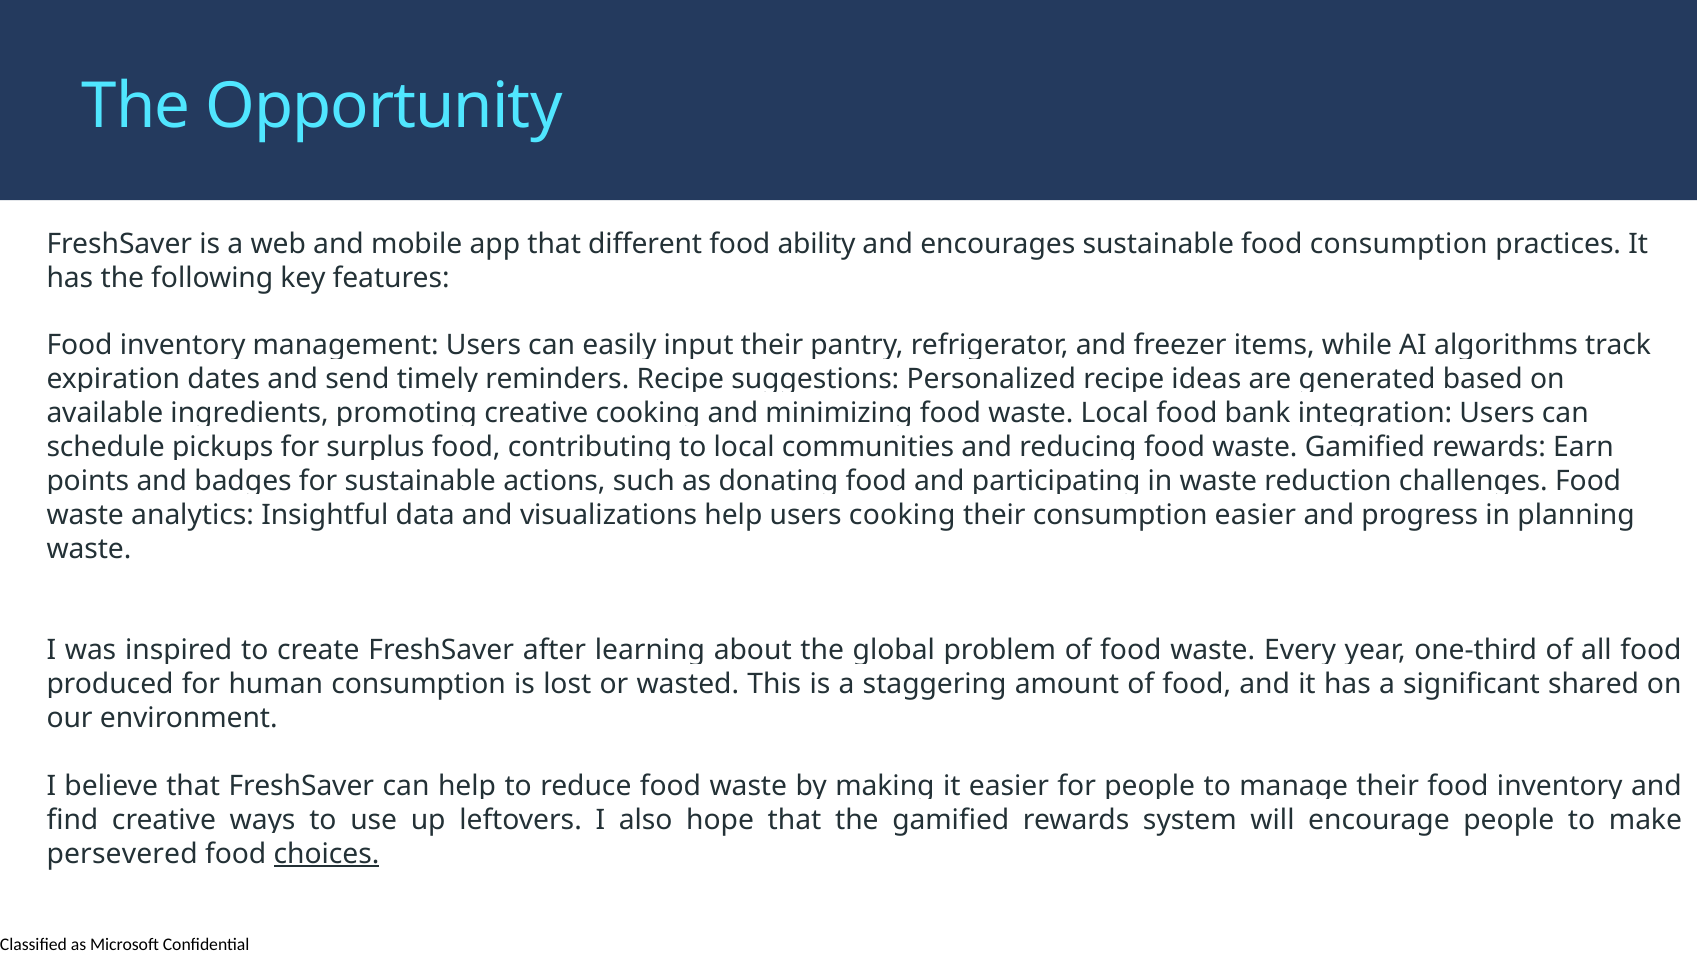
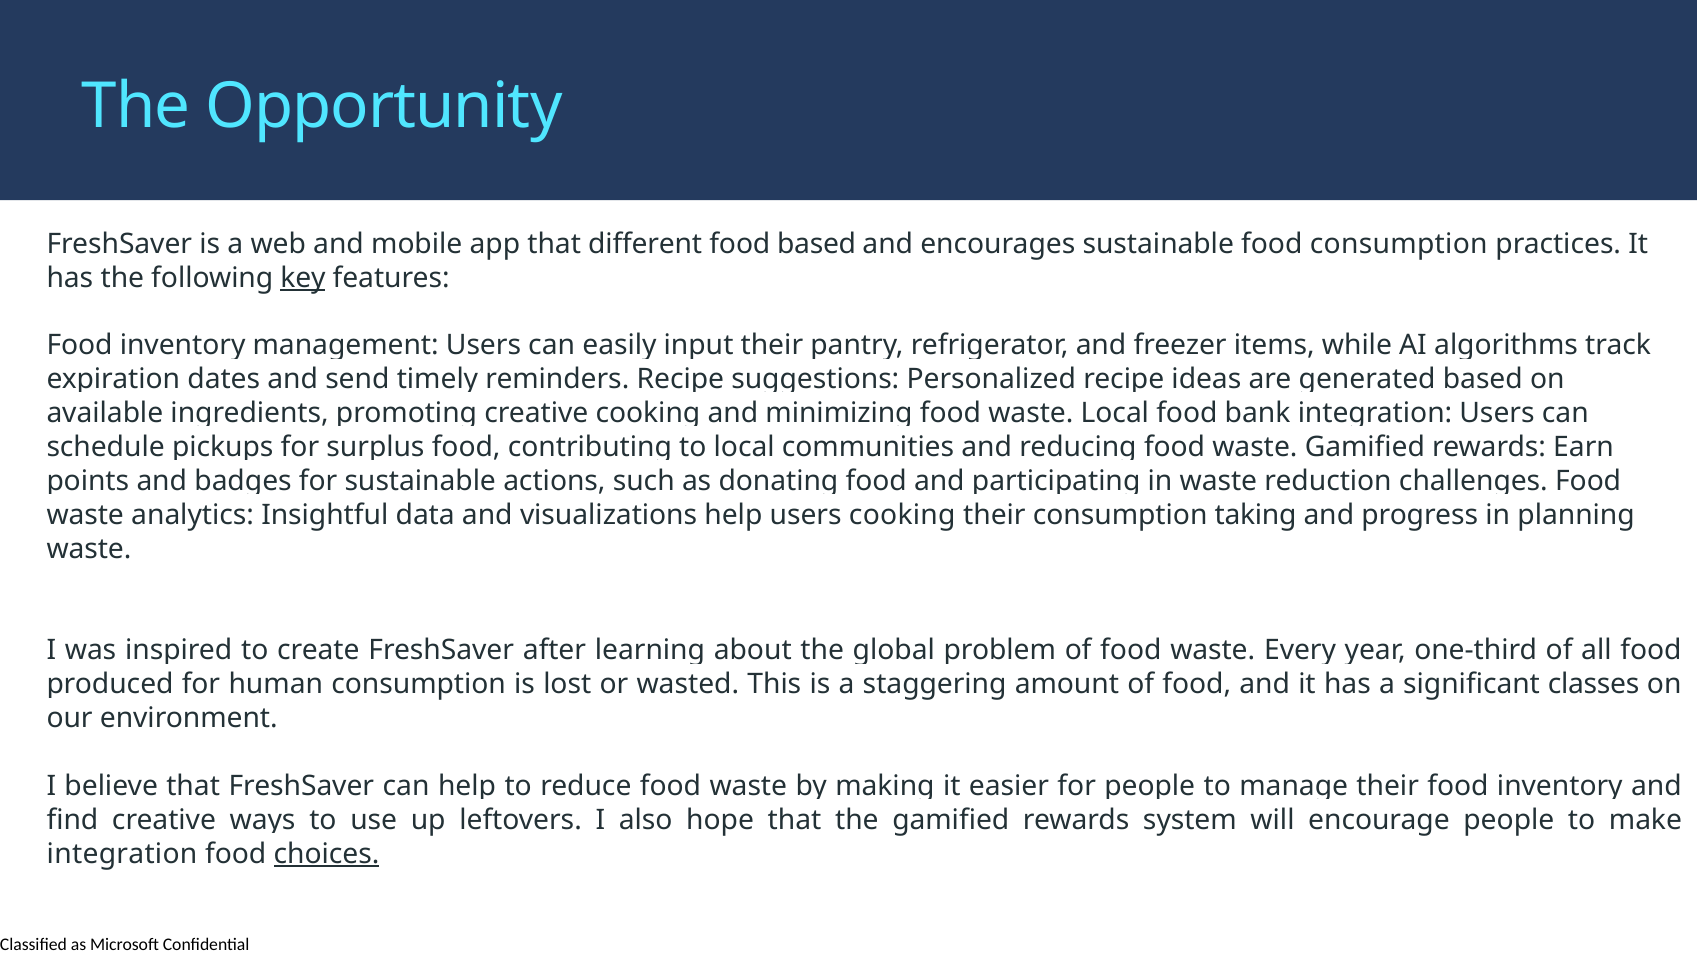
food ability: ability -> based
key underline: none -> present
consumption easier: easier -> taking
shared: shared -> classes
persevered at (122, 855): persevered -> integration
